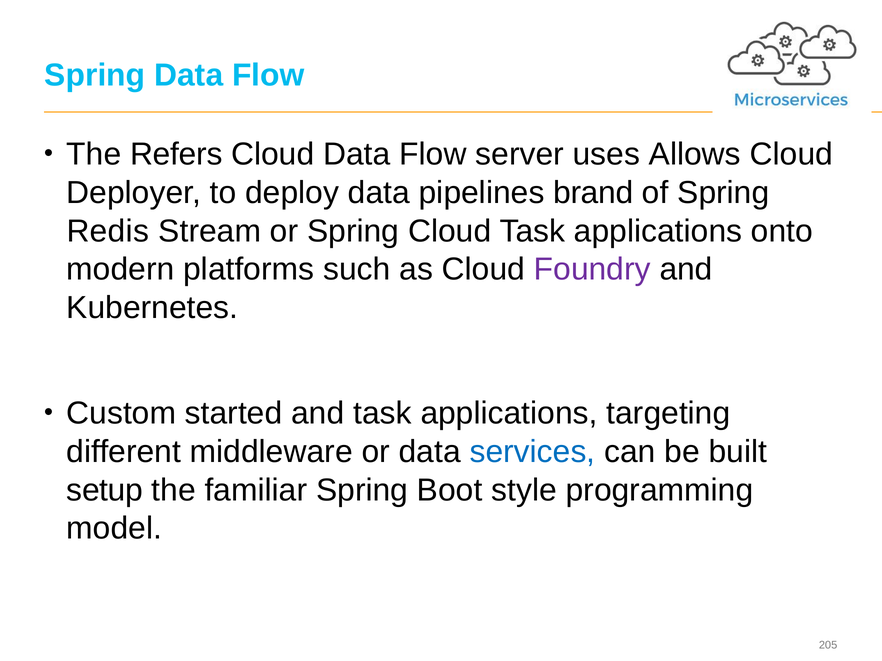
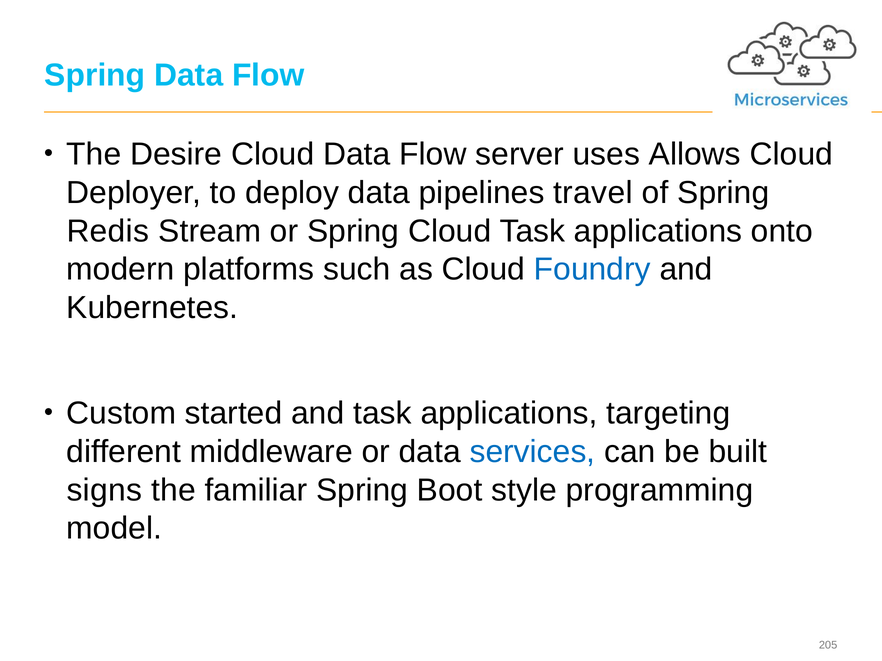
Refers: Refers -> Desire
brand: brand -> travel
Foundry colour: purple -> blue
setup: setup -> signs
